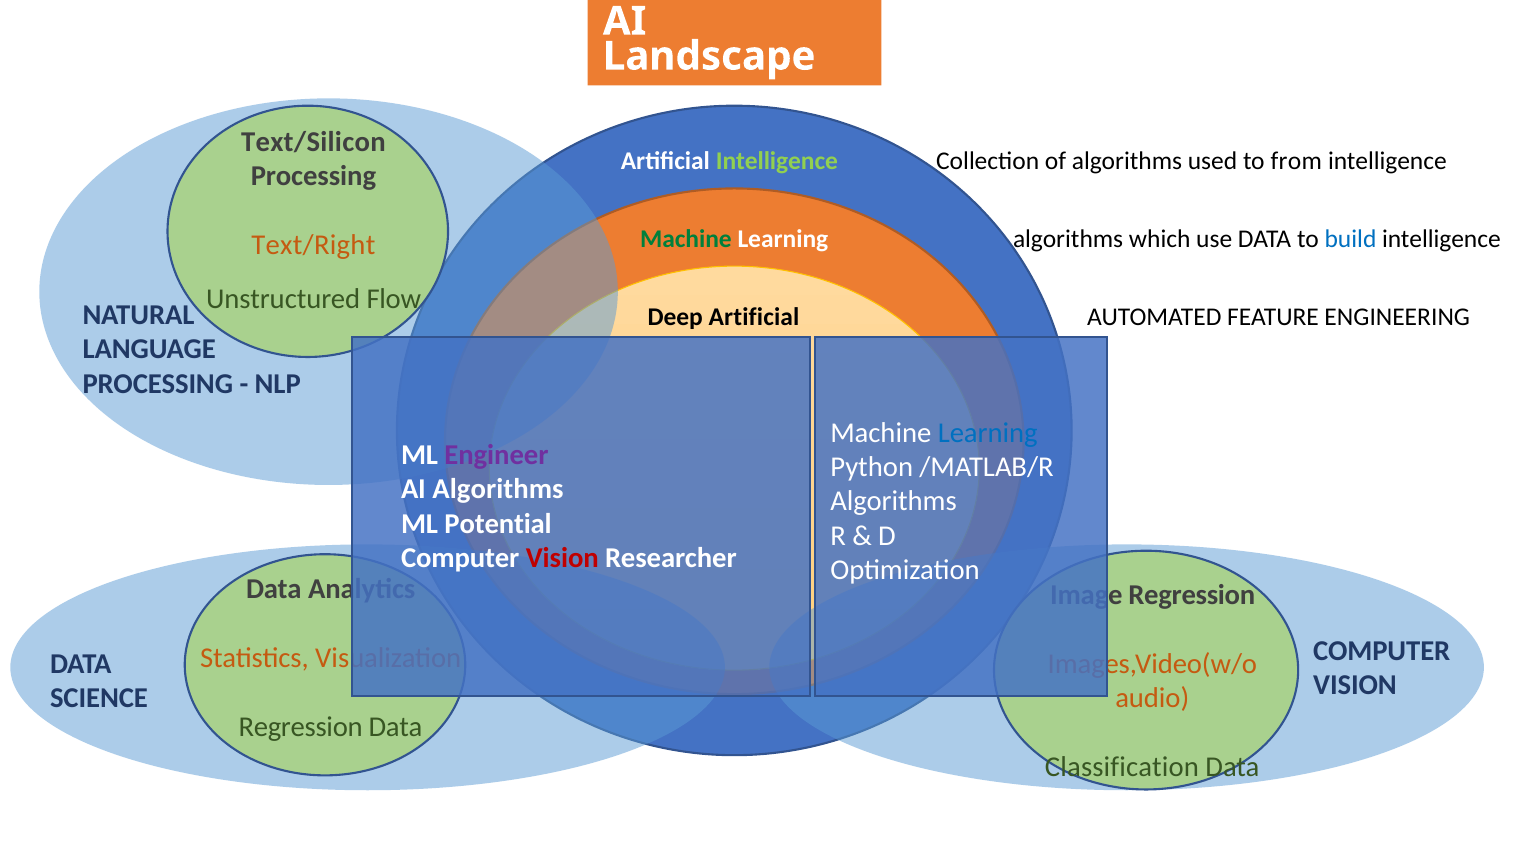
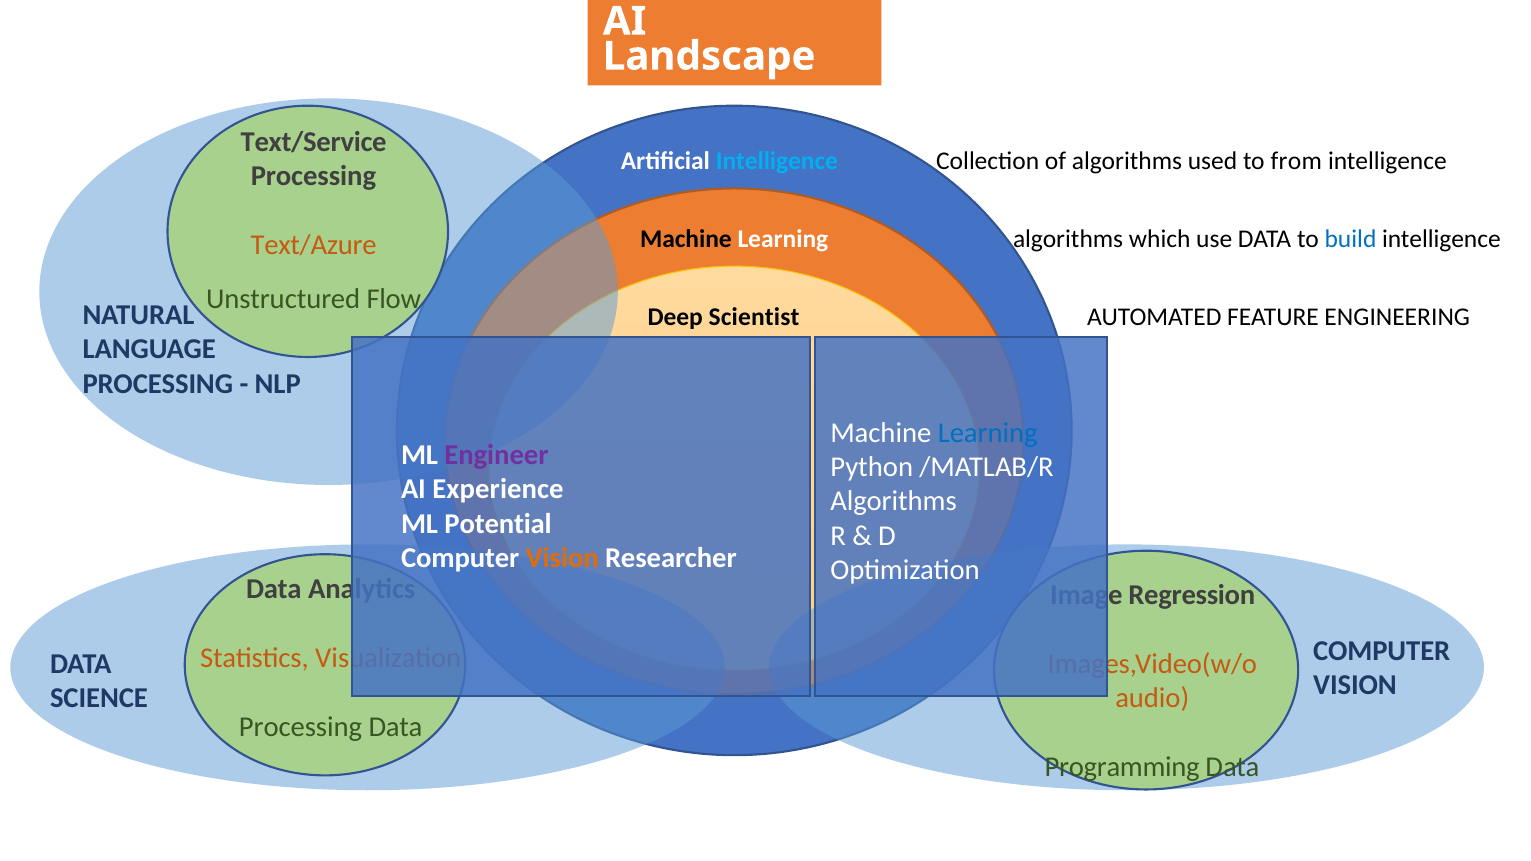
Text/Silicon: Text/Silicon -> Text/Service
Intelligence at (777, 161) colour: light green -> light blue
Machine at (686, 239) colour: green -> black
Text/Right: Text/Right -> Text/Azure
Deep Artificial: Artificial -> Scientist
AI Algorithms: Algorithms -> Experience
Vision at (562, 558) colour: red -> orange
Regression at (301, 727): Regression -> Processing
Classification: Classification -> Programming
